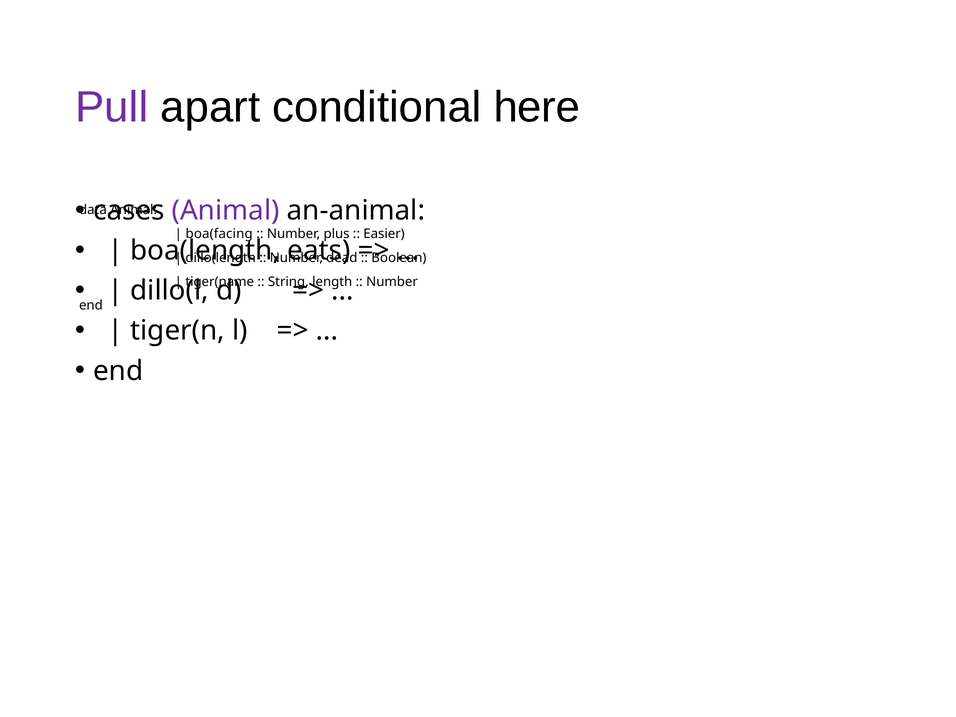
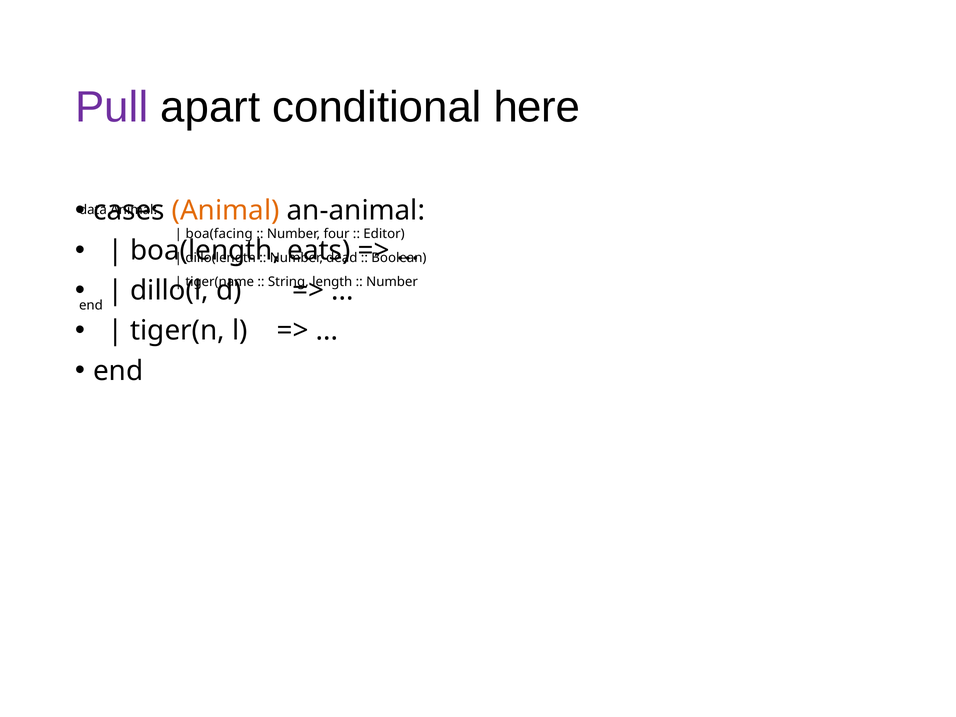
Animal at (226, 211) colour: purple -> orange
plus: plus -> four
Easier: Easier -> Editor
